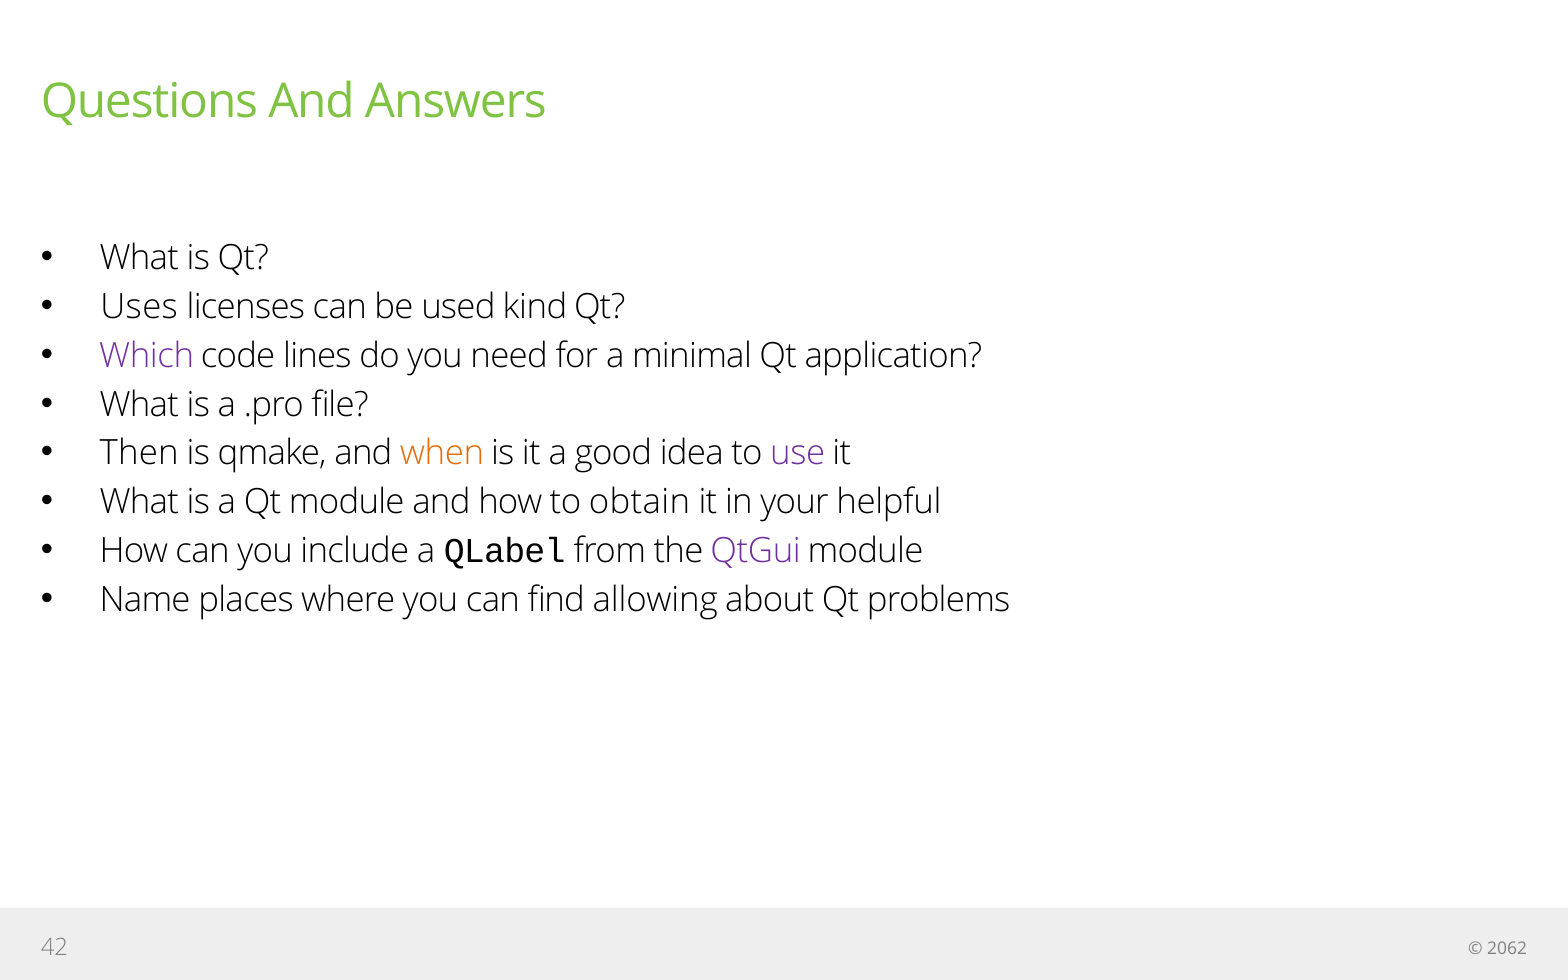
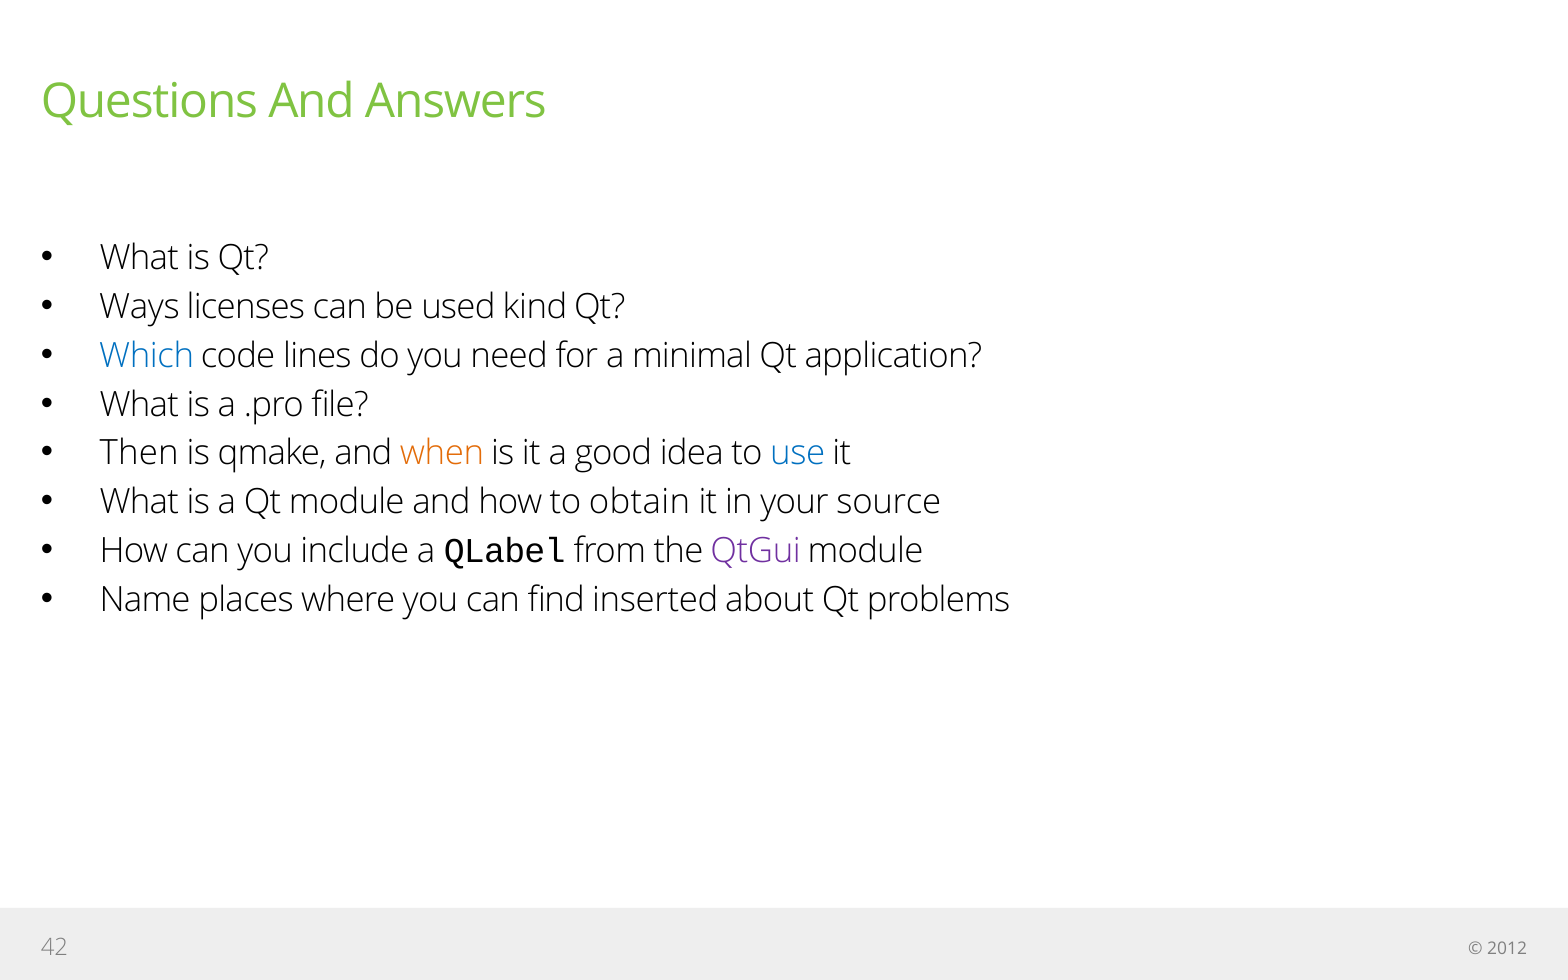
Uses: Uses -> Ways
Which colour: purple -> blue
use colour: purple -> blue
helpful: helpful -> source
allowing: allowing -> inserted
2062: 2062 -> 2012
